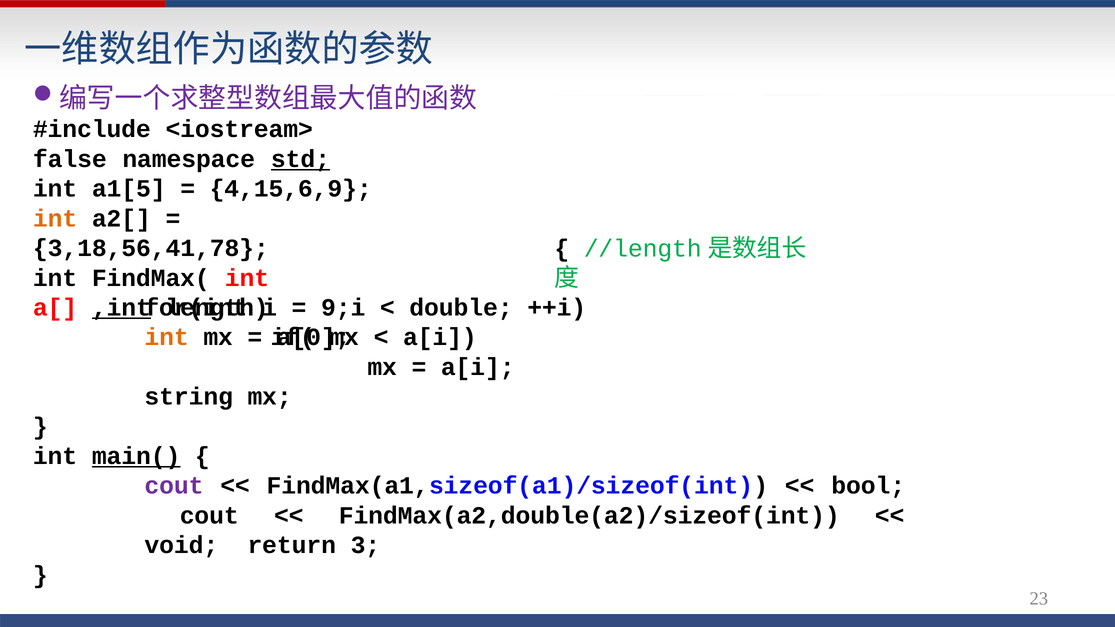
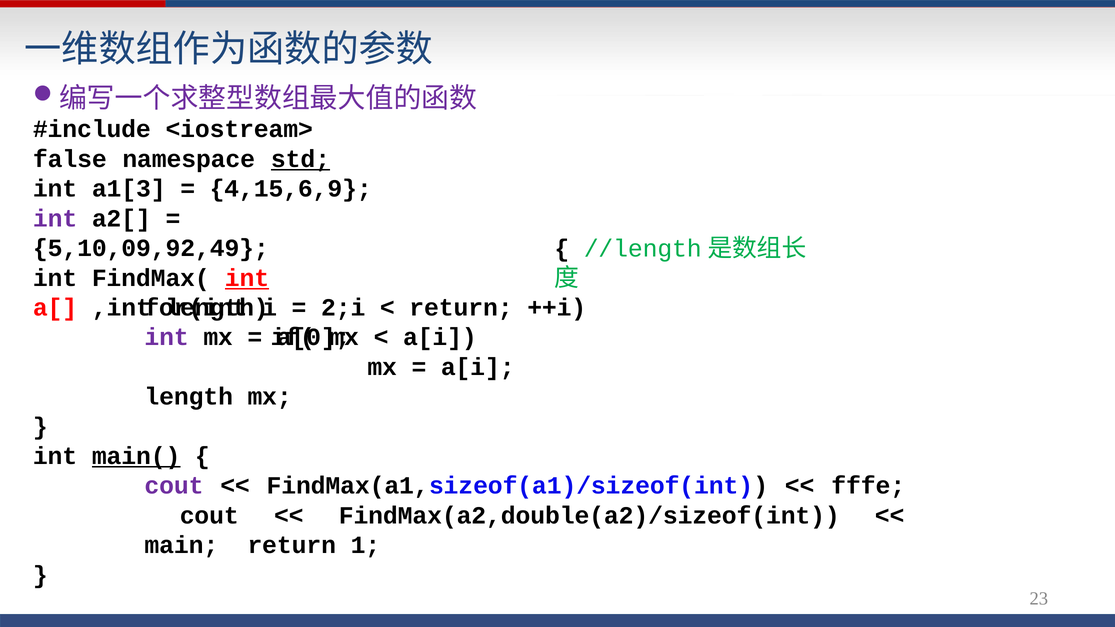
a1[5: a1[5 -> a1[3
int at (55, 218) colour: orange -> purple
3,18,56,41,78: 3,18,56,41,78 -> 5,10,09,92,49
int at (247, 278) underline: none -> present
,int underline: present -> none
9;i: 9;i -> 2;i
double at (461, 308): double -> return
int at (167, 337) colour: orange -> purple
string at (189, 397): string -> length
bool: bool -> fffe
void: void -> main
3: 3 -> 1
